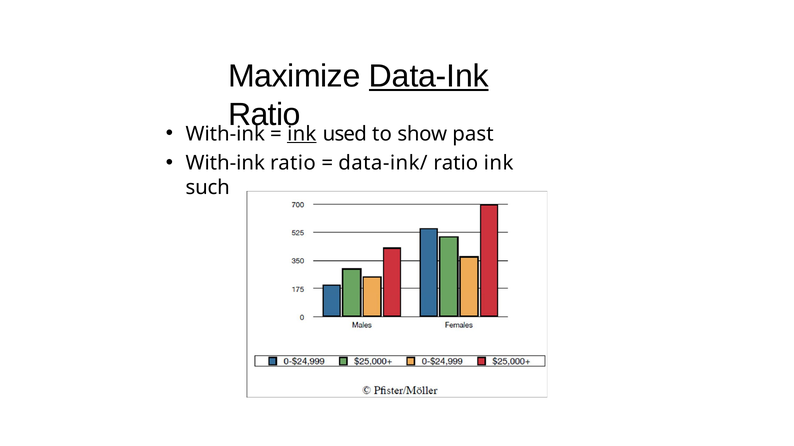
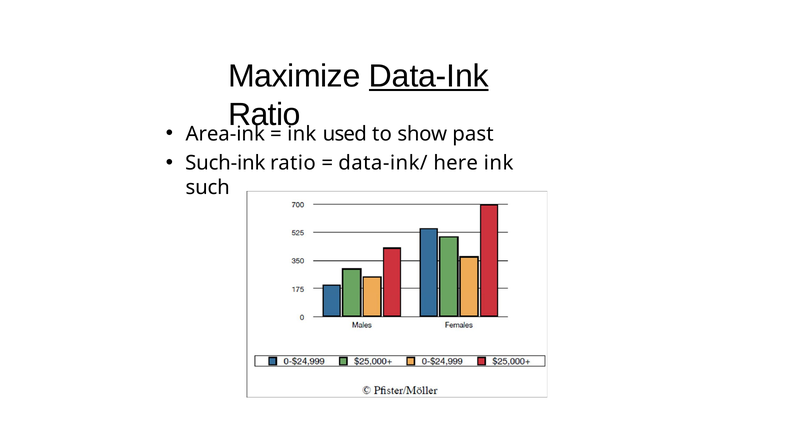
With‐ink at (225, 134): With‐ink -> Area‐ink
ink at (302, 134) underline: present -> none
With‐ink at (225, 163): With‐ink -> Such‐ink
data‐ink/ ratio: ratio -> here
